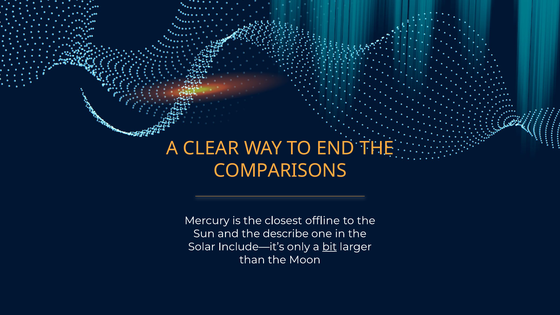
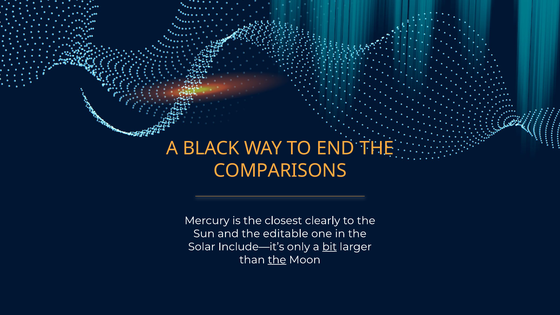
CLEAR: CLEAR -> BLACK
offline: offline -> clearly
describe: describe -> editable
the at (277, 260) underline: none -> present
